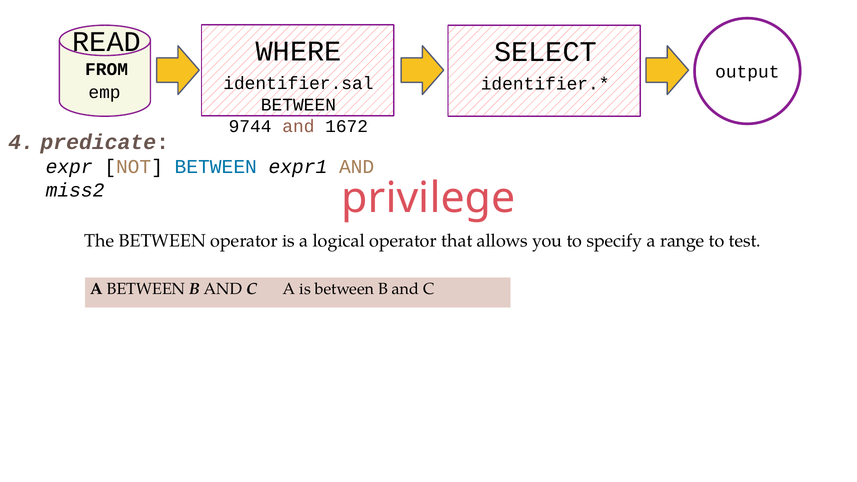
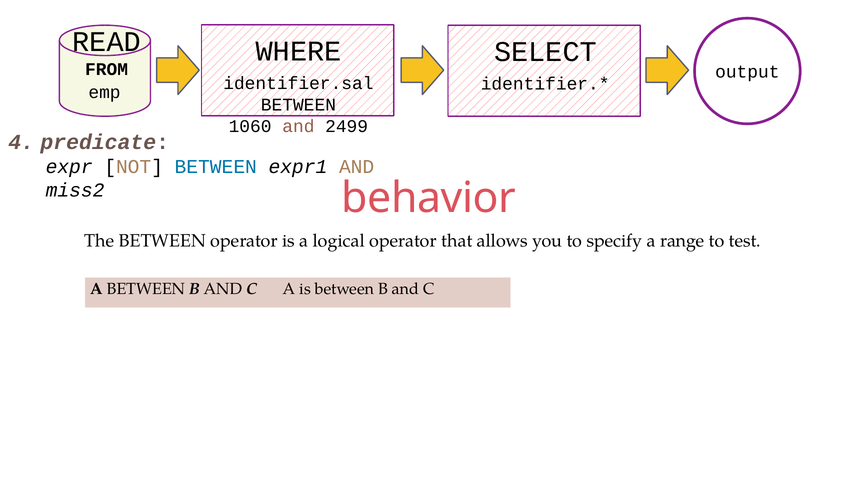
9744: 9744 -> 1060
1672: 1672 -> 2499
privilege: privilege -> behavior
